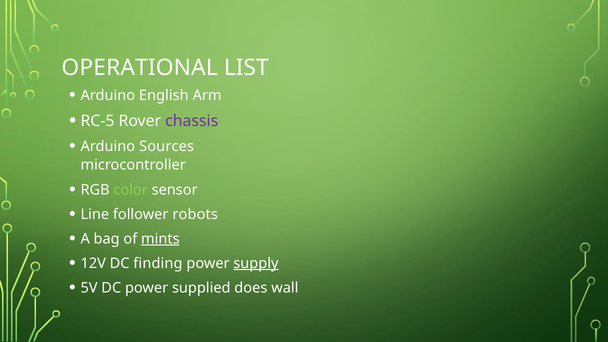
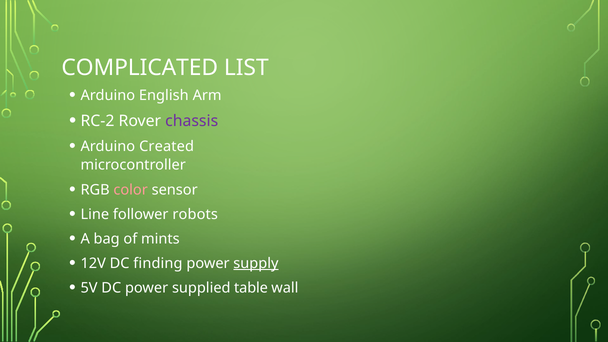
OPERATIONAL: OPERATIONAL -> COMPLICATED
RC-5: RC-5 -> RC-2
Sources: Sources -> Created
color colour: light green -> pink
mints underline: present -> none
does: does -> table
